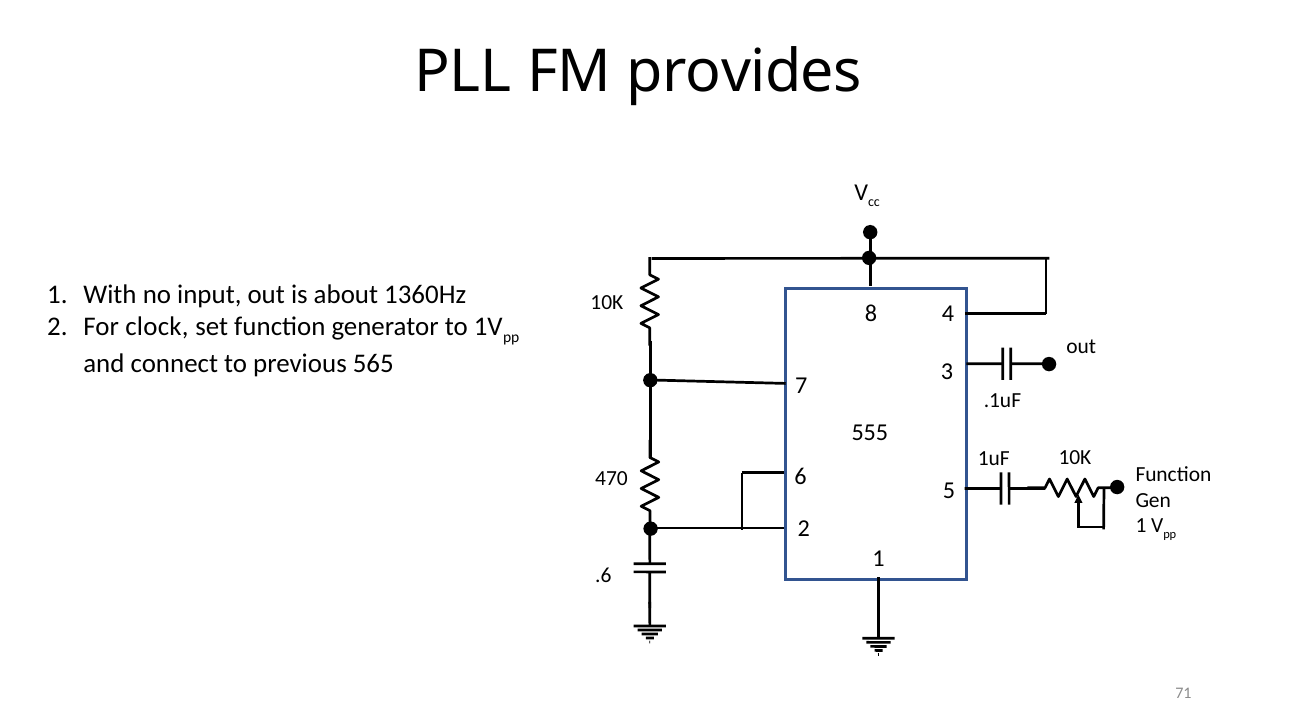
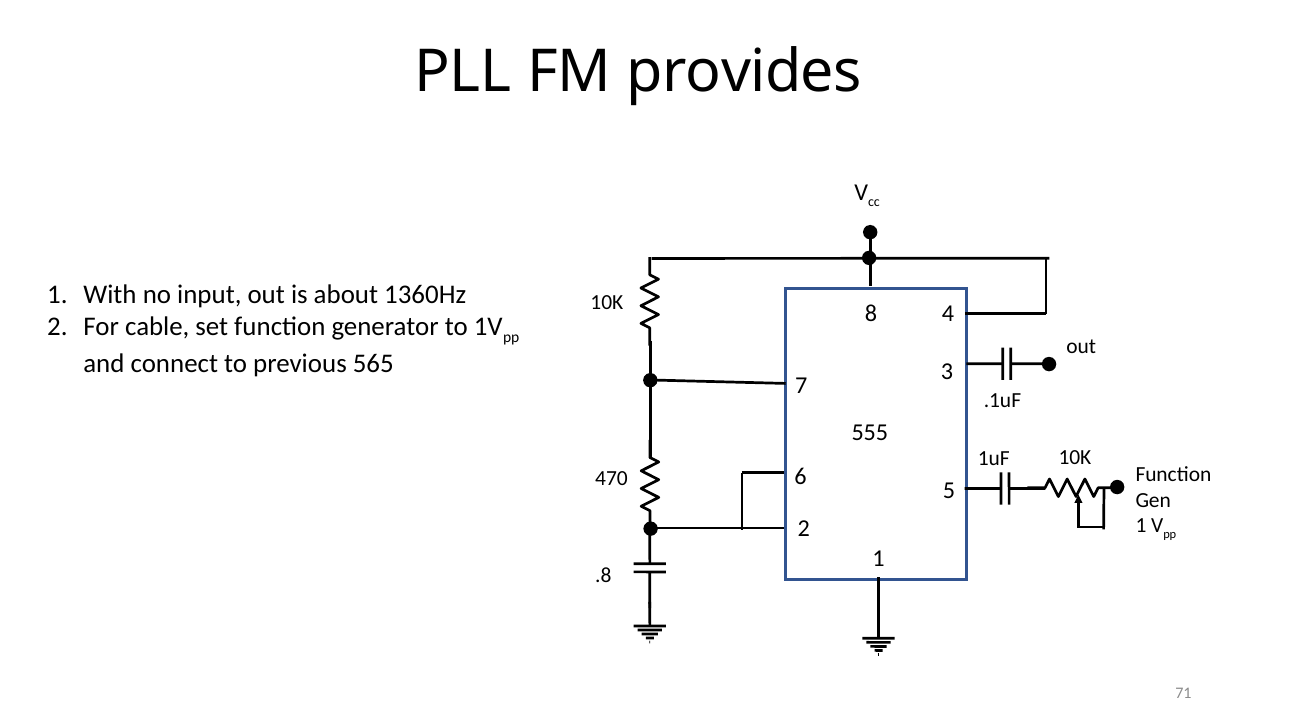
clock: clock -> cable
.6: .6 -> .8
